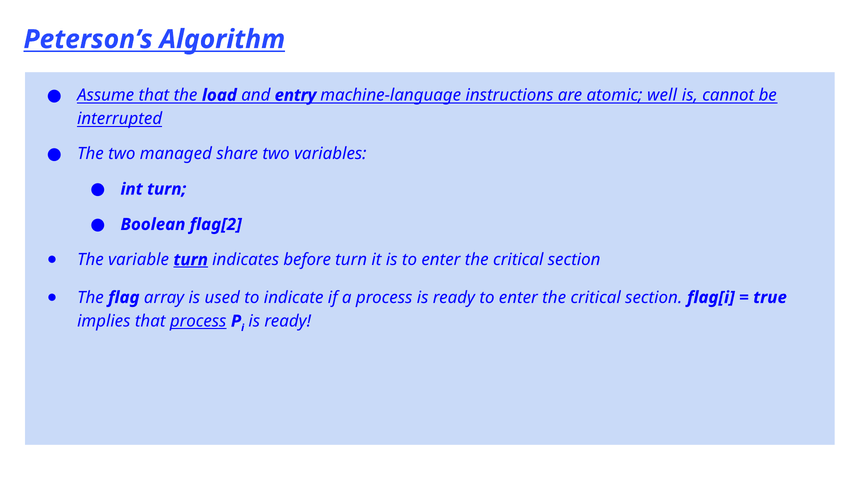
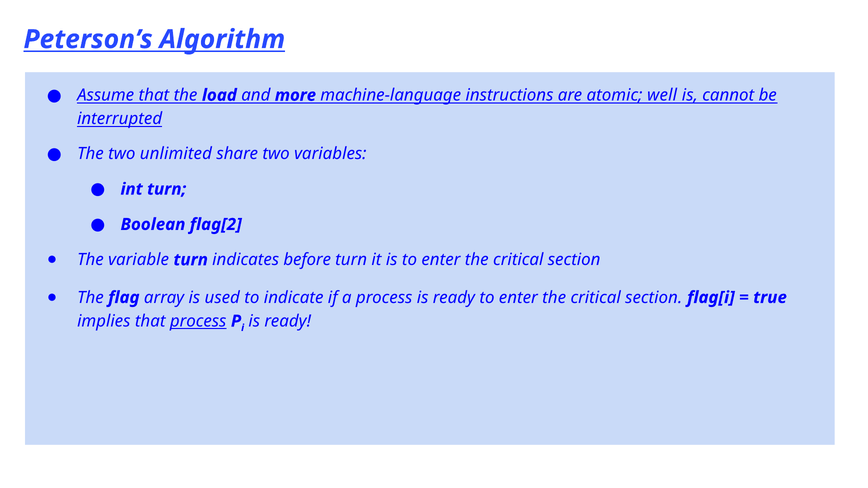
entry: entry -> more
managed: managed -> unlimited
turn at (191, 260) underline: present -> none
